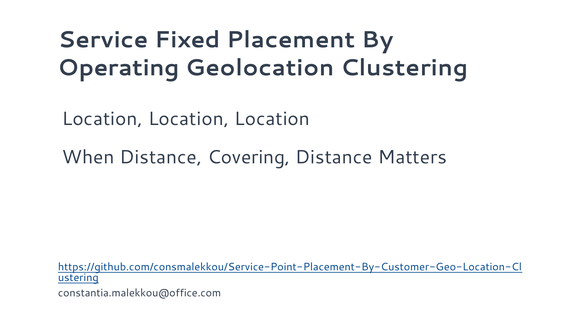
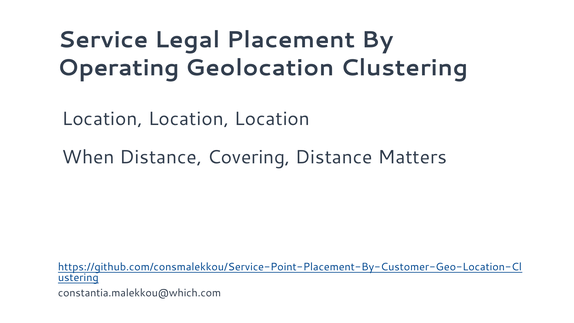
Fixed: Fixed -> Legal
constantia.malekkou@office.com: constantia.malekkou@office.com -> constantia.malekkou@which.com
